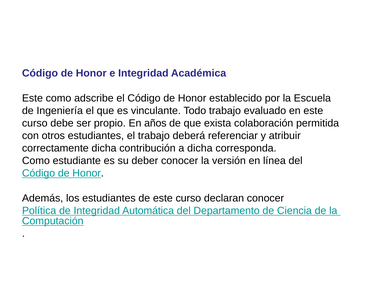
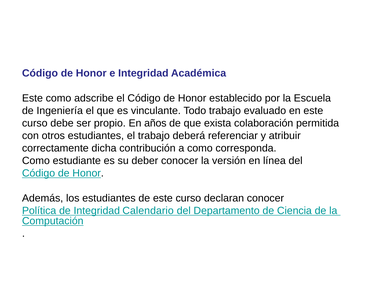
a dicha: dicha -> como
Automática: Automática -> Calendario
